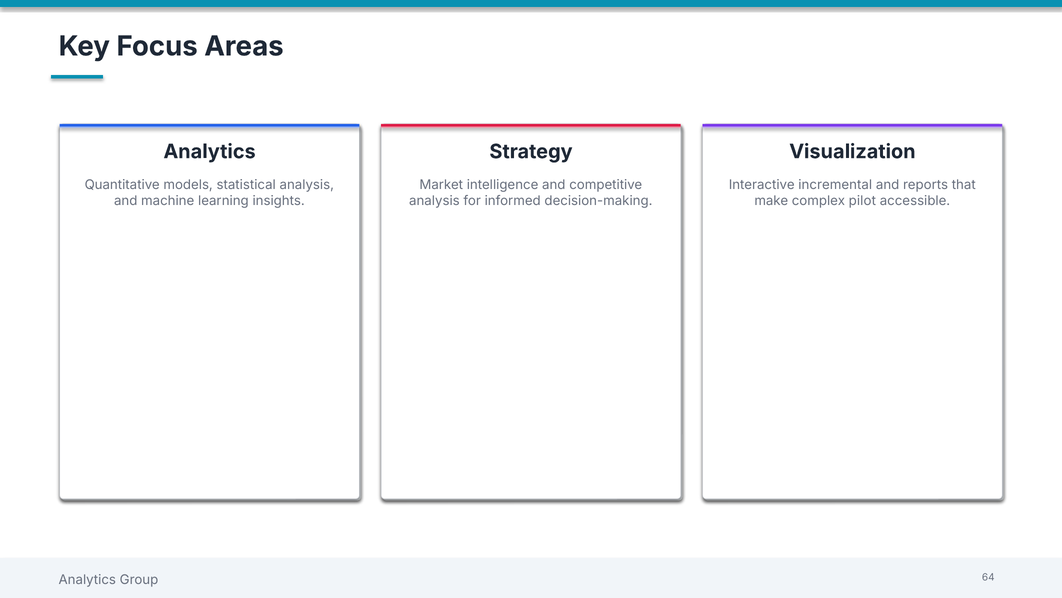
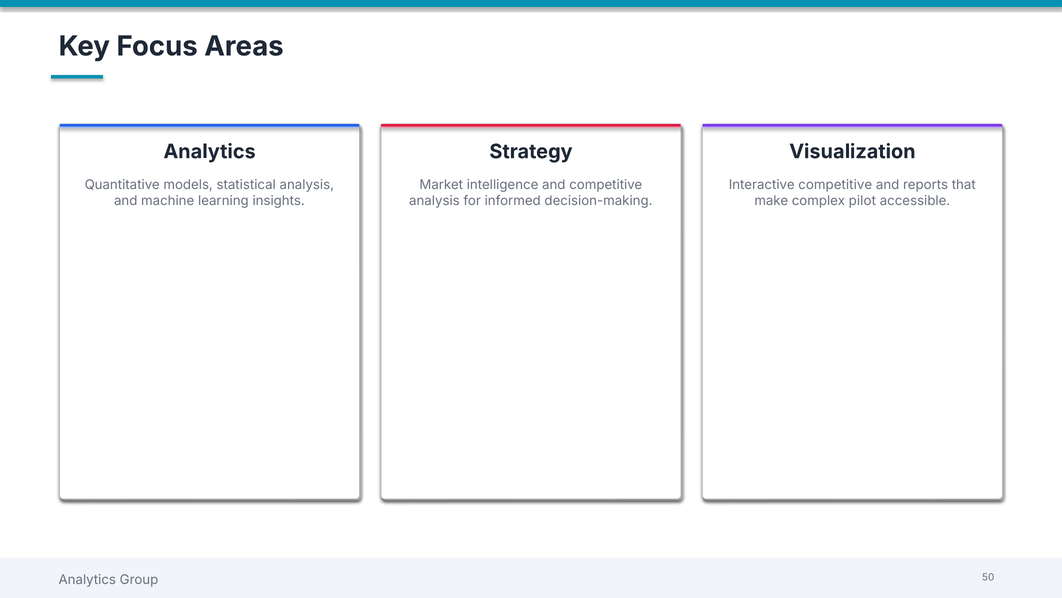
Interactive incremental: incremental -> competitive
64: 64 -> 50
